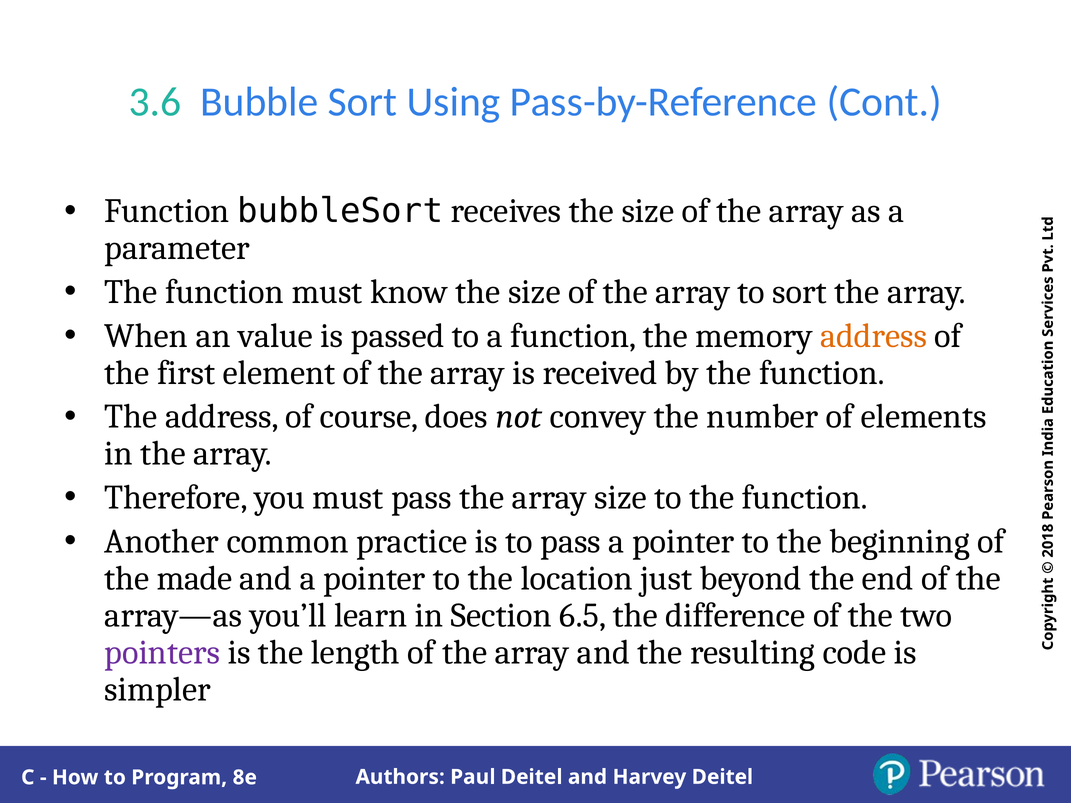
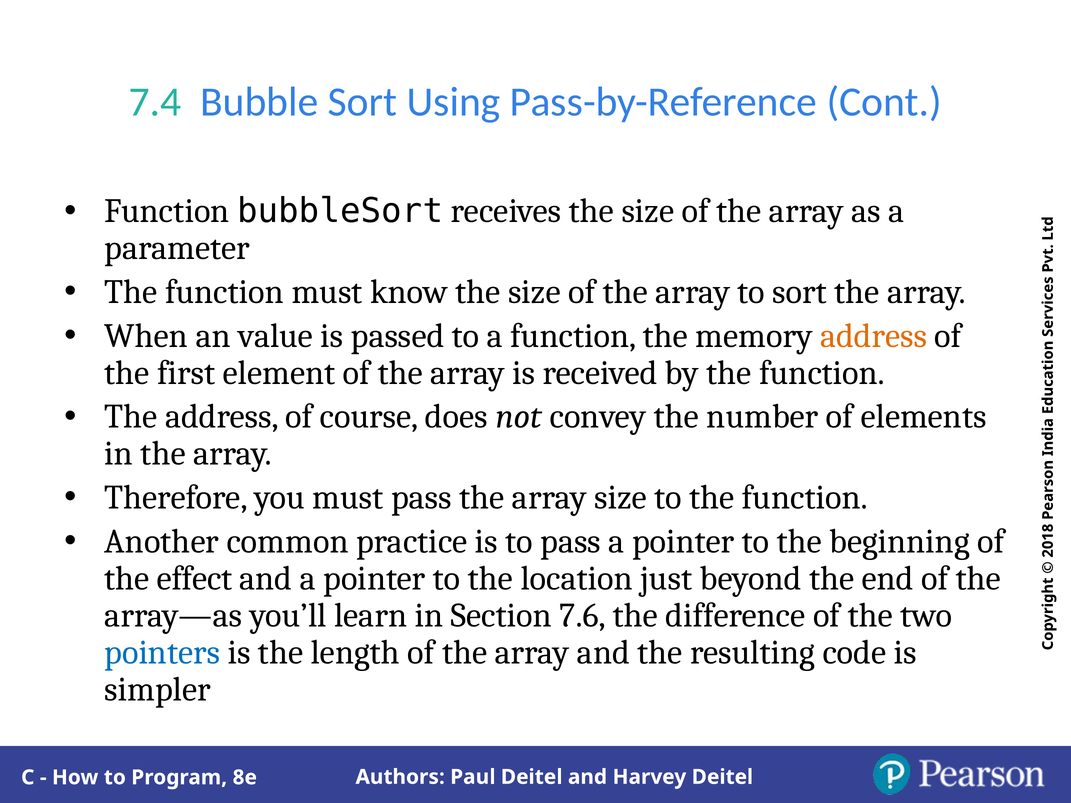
3.6: 3.6 -> 7.4
made: made -> effect
6.5: 6.5 -> 7.6
pointers colour: purple -> blue
